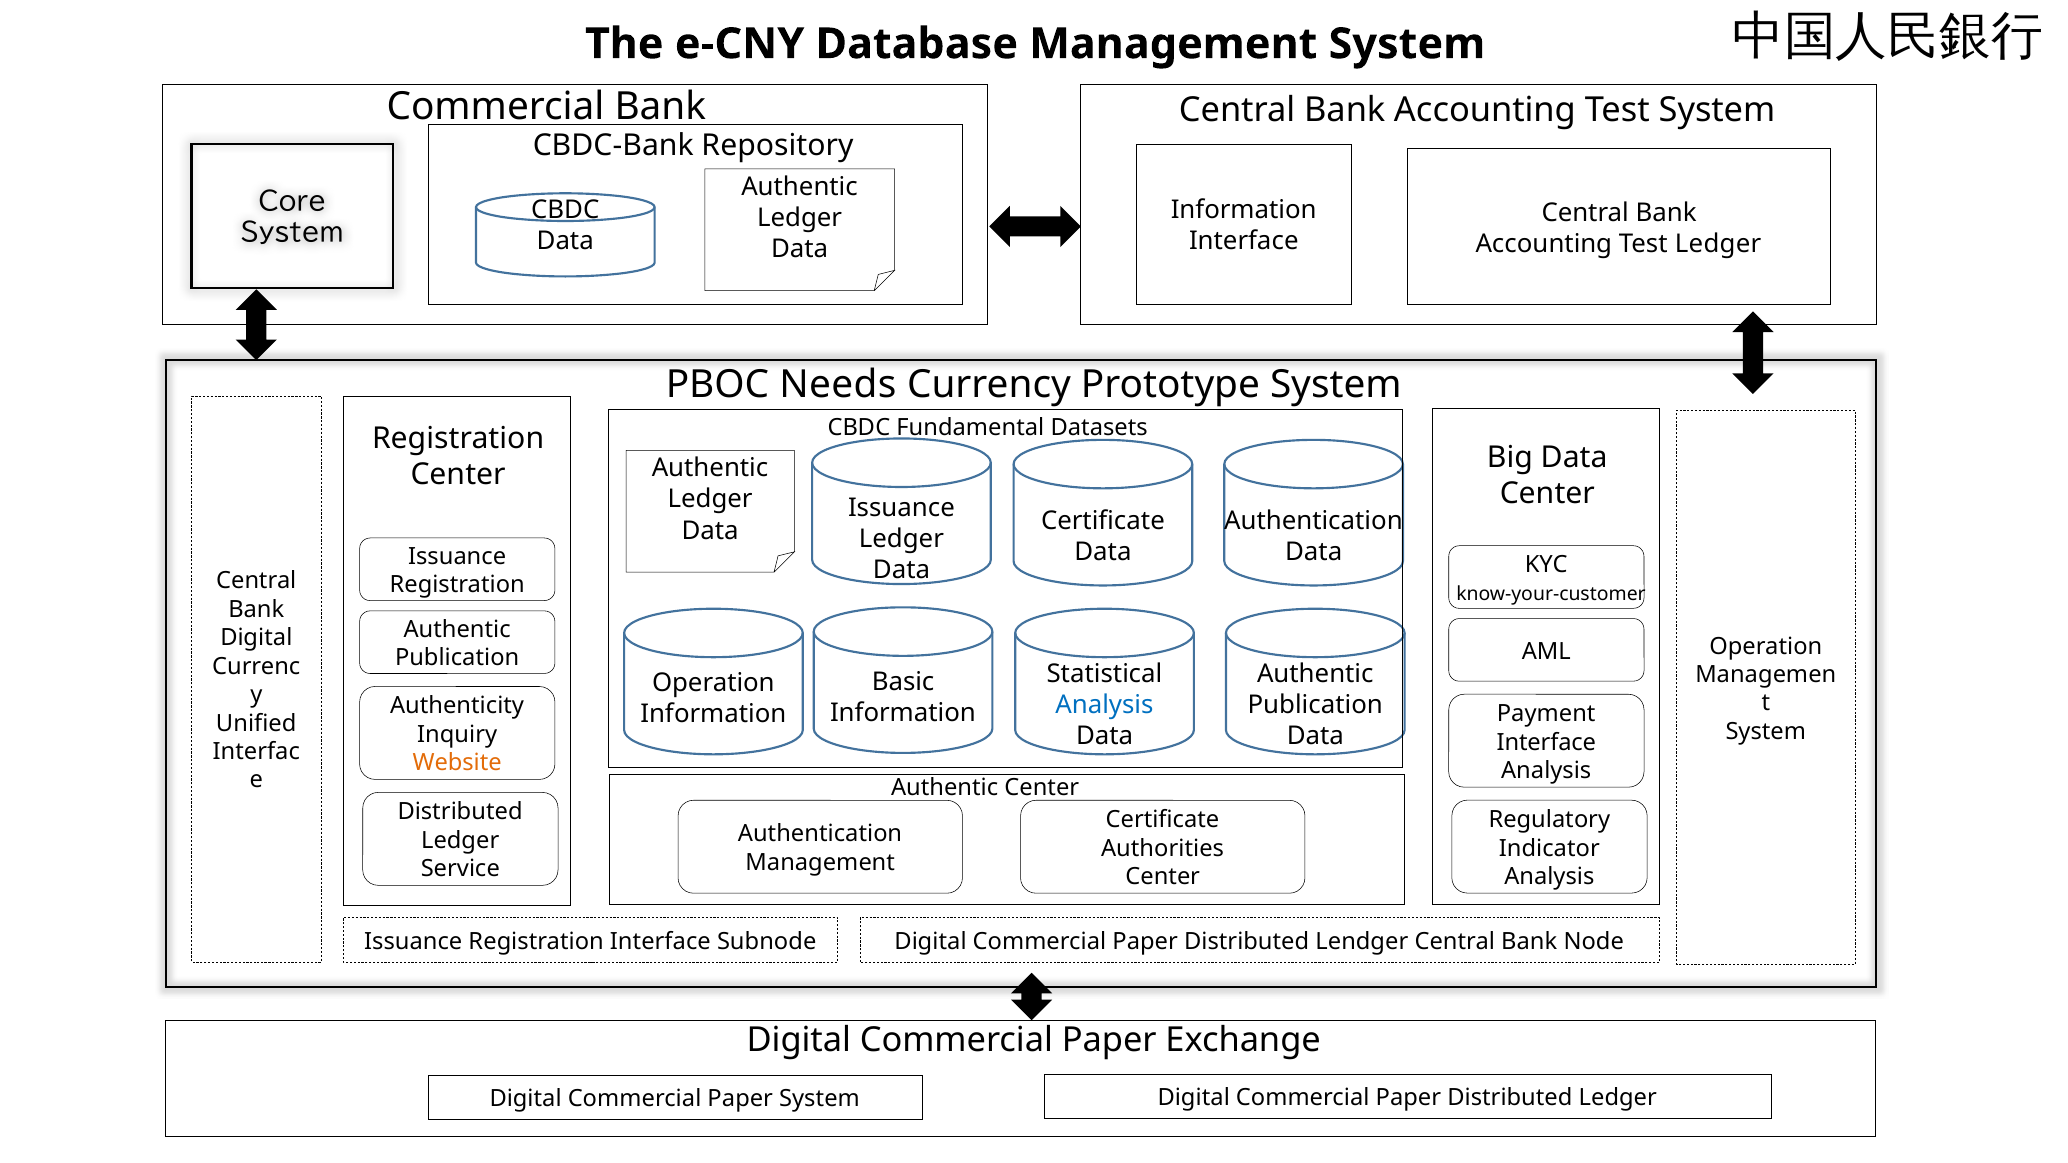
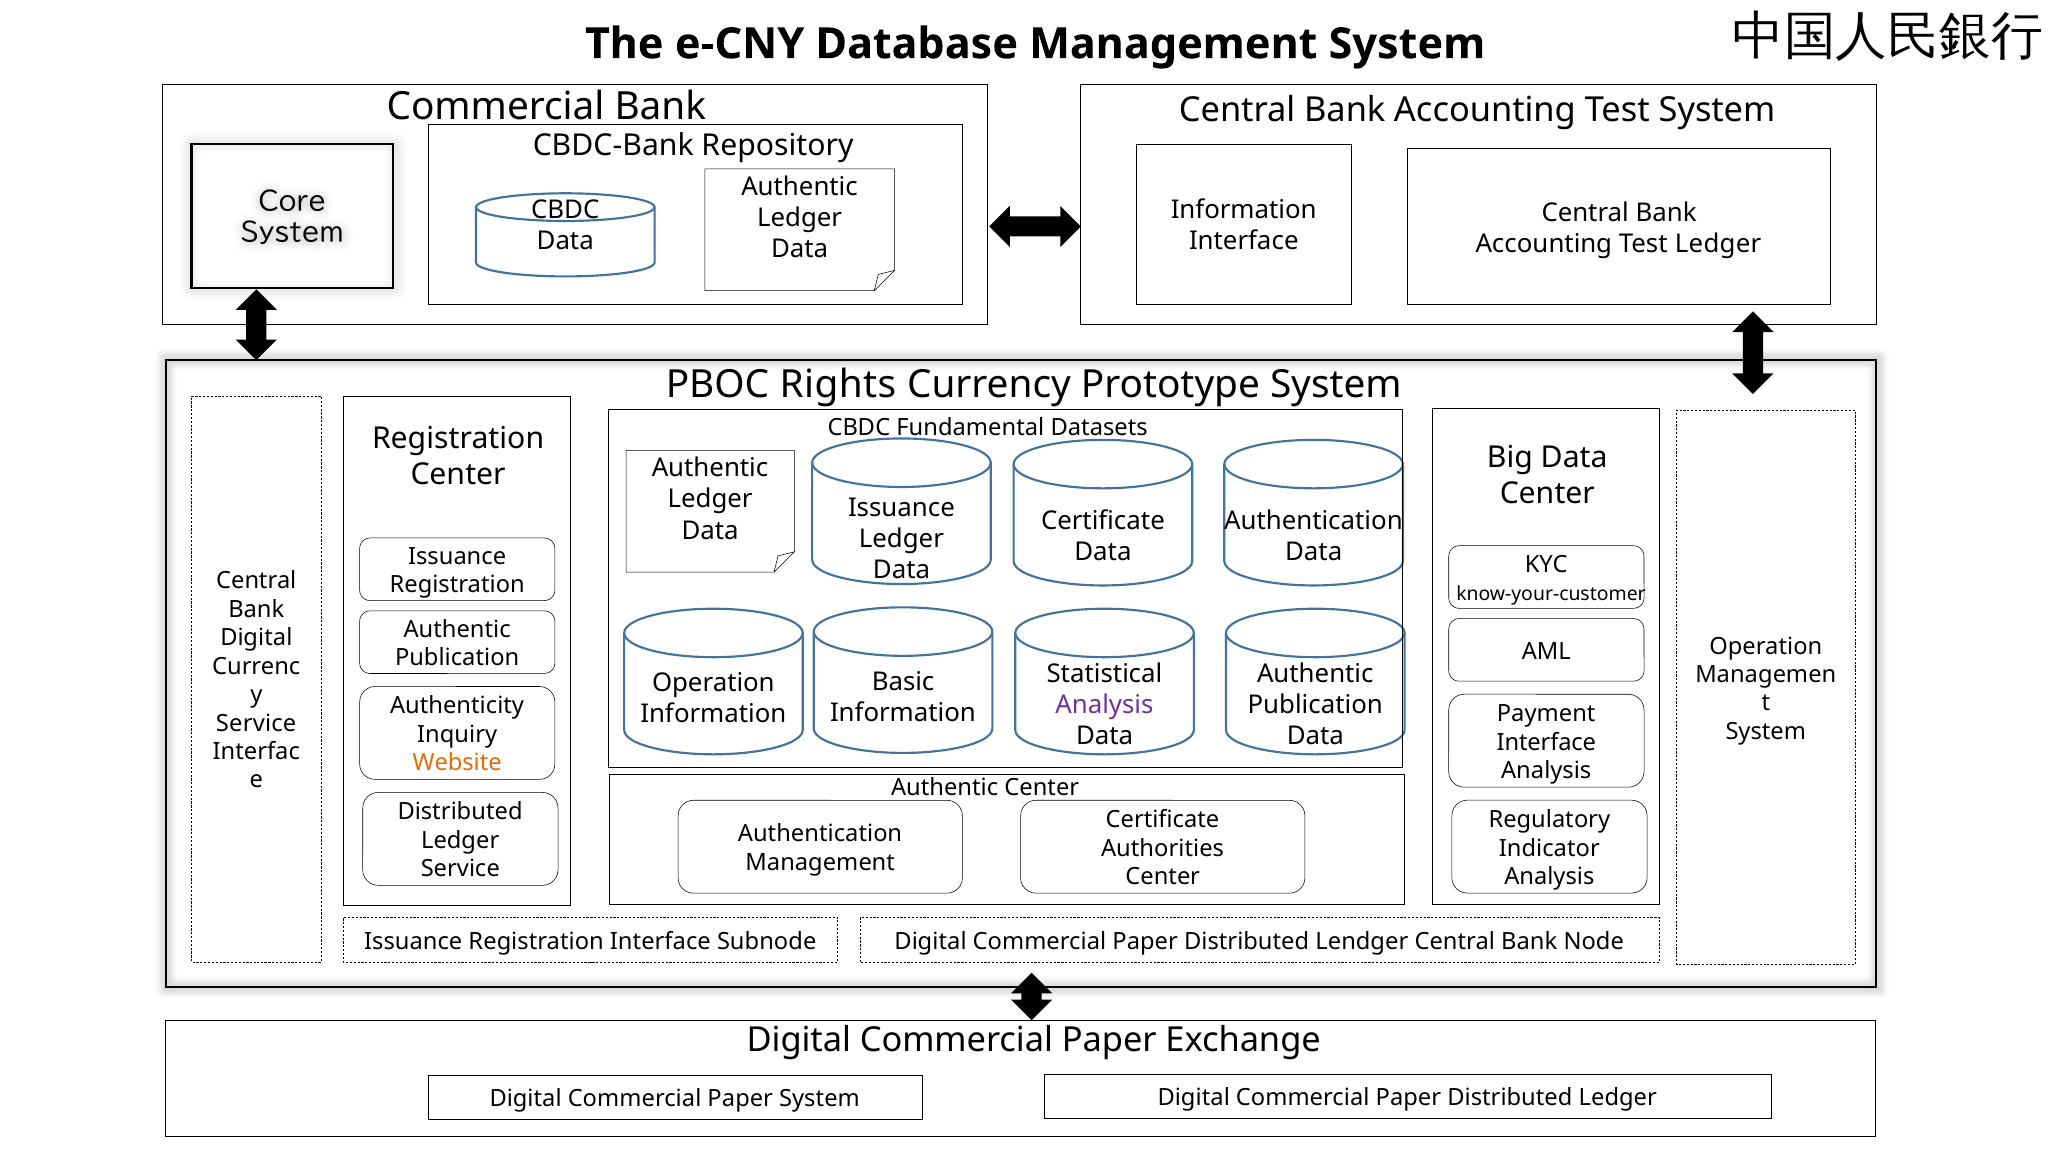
Needs: Needs -> Rights
Analysis at (1104, 705) colour: blue -> purple
Unified at (256, 723): Unified -> Service
